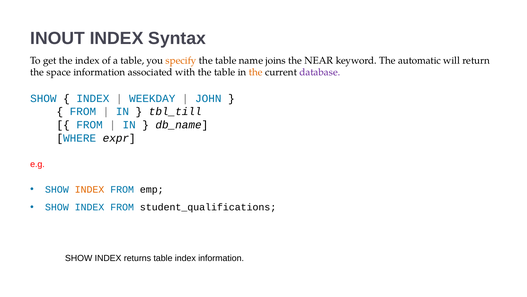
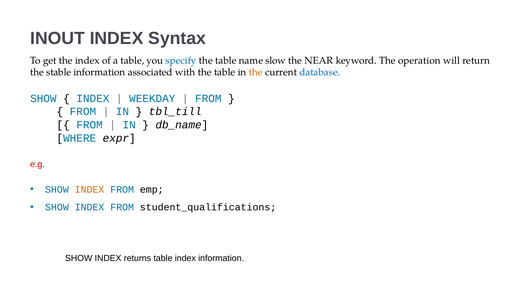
specify colour: orange -> blue
joins: joins -> slow
automatic: automatic -> operation
space: space -> stable
database colour: purple -> blue
JOHN at (208, 98): JOHN -> FROM
